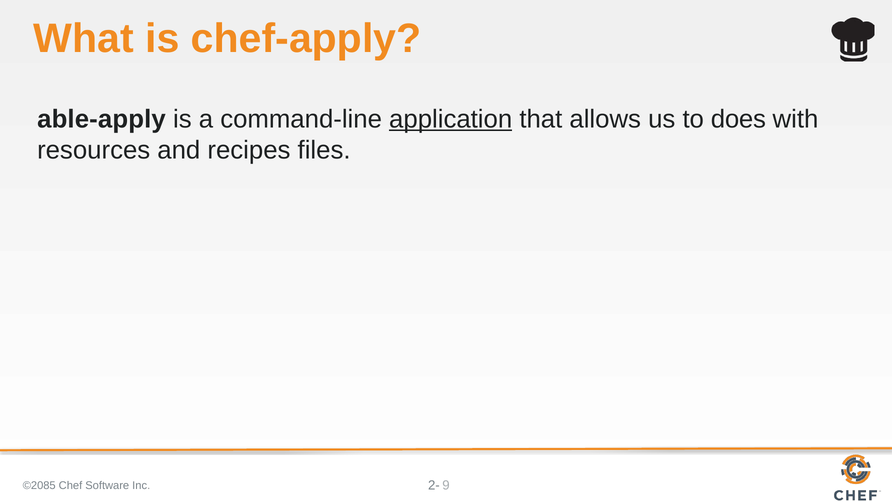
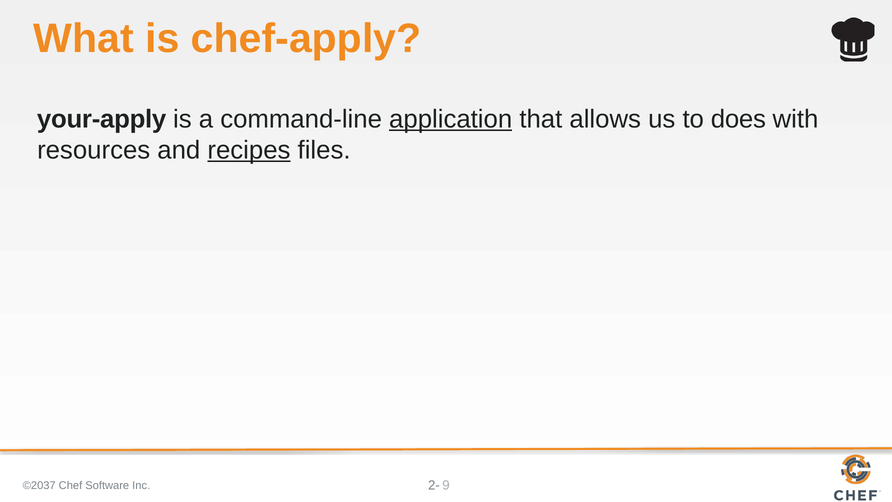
able-apply: able-apply -> your-apply
recipes underline: none -> present
©2085: ©2085 -> ©2037
